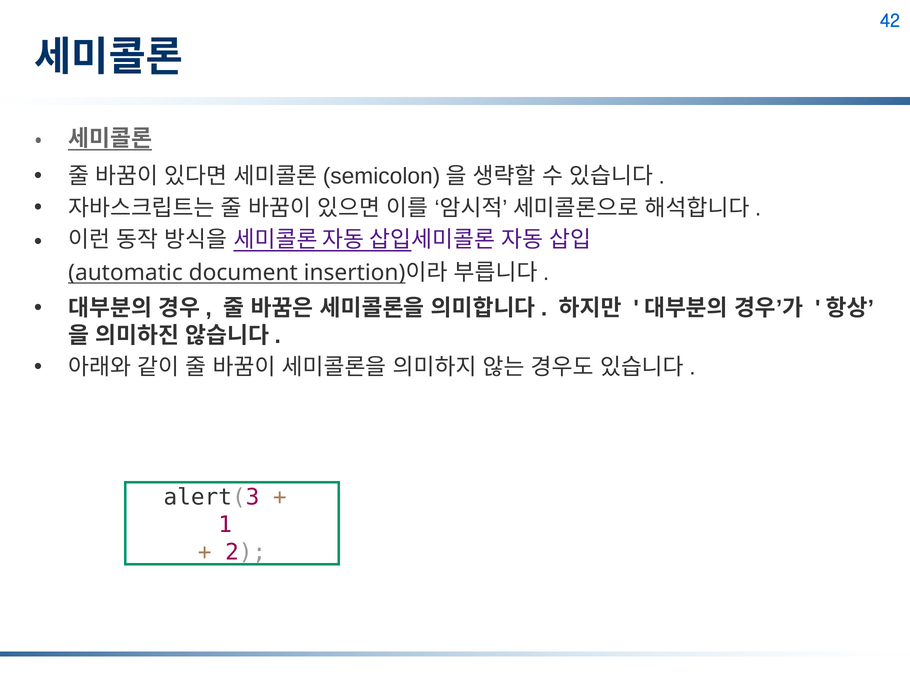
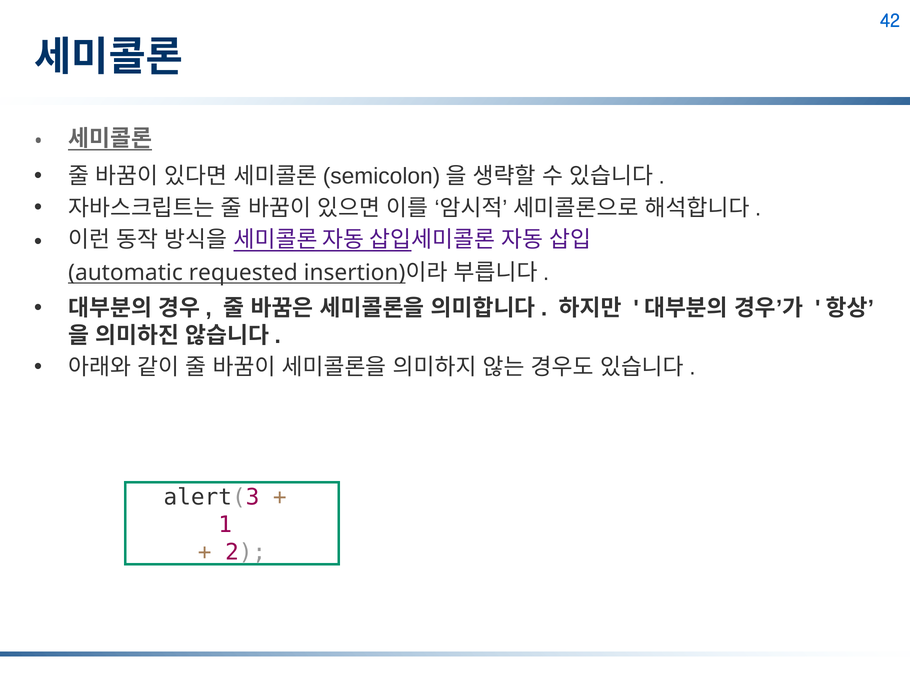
document: document -> requested
